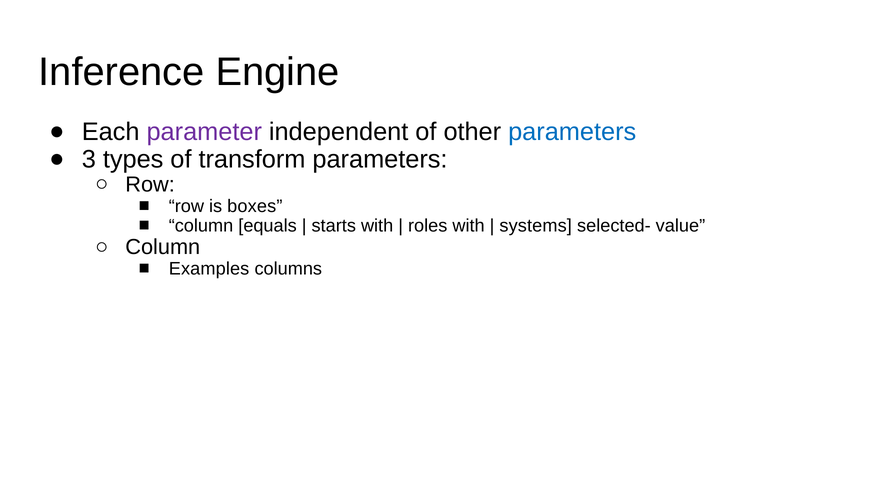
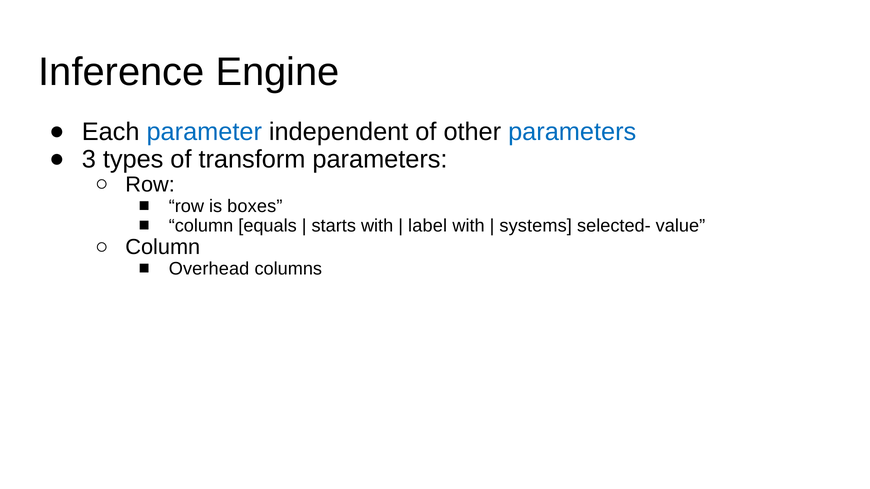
parameter colour: purple -> blue
roles: roles -> label
Examples: Examples -> Overhead
